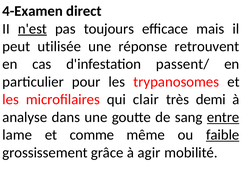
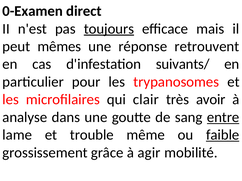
4-Examen: 4-Examen -> 0-Examen
n'est underline: present -> none
toujours underline: none -> present
utilisée: utilisée -> mêmes
passent/: passent/ -> suivants/
demi: demi -> avoir
comme: comme -> trouble
